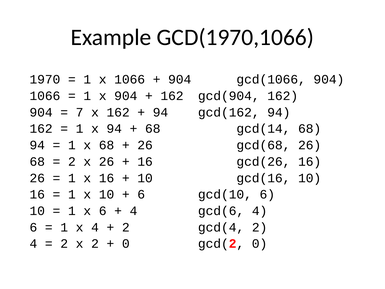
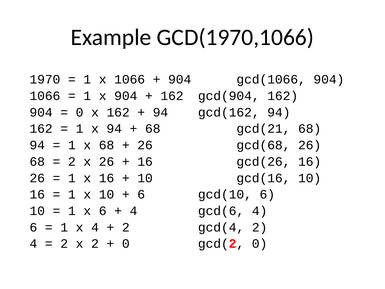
7 at (80, 112): 7 -> 0
gcd(14: gcd(14 -> gcd(21
